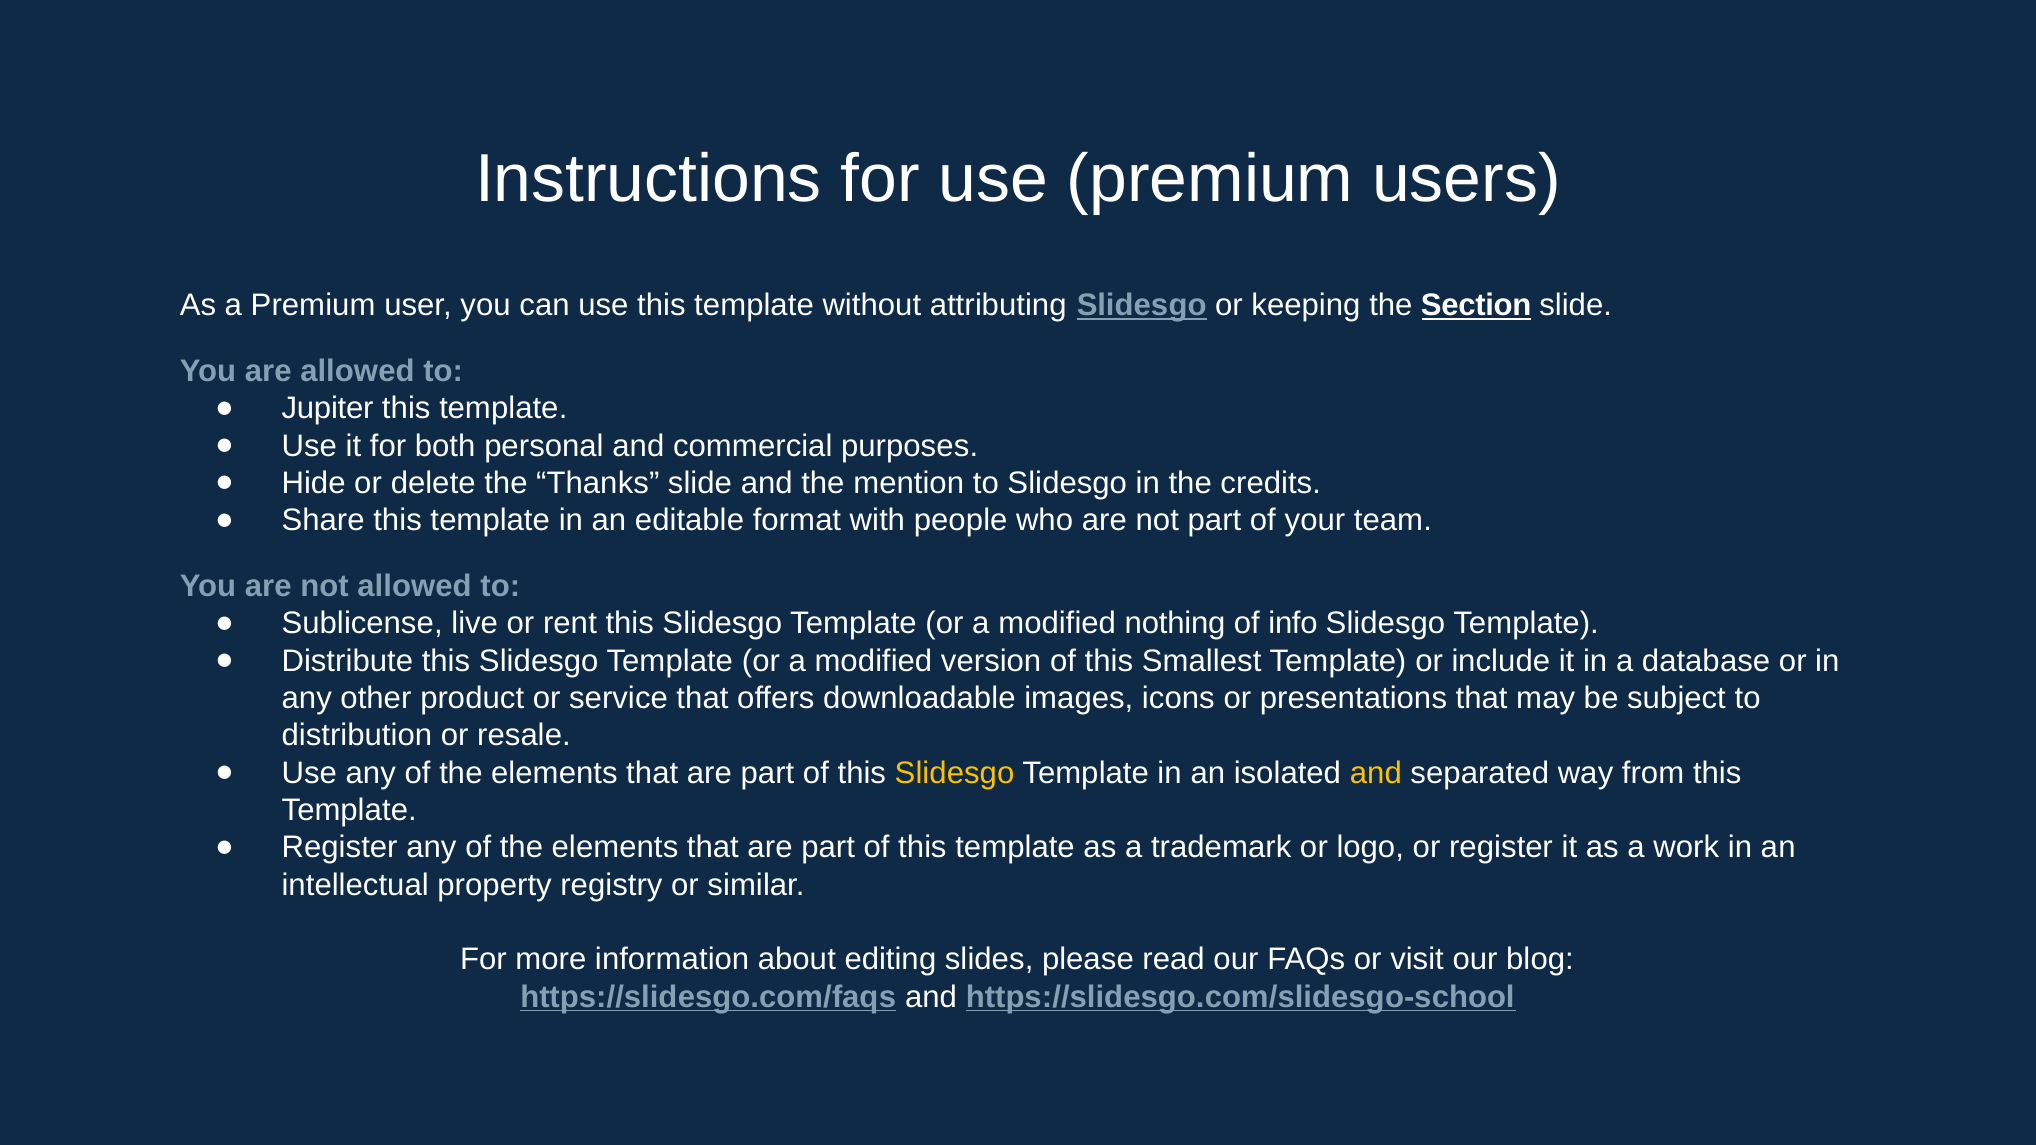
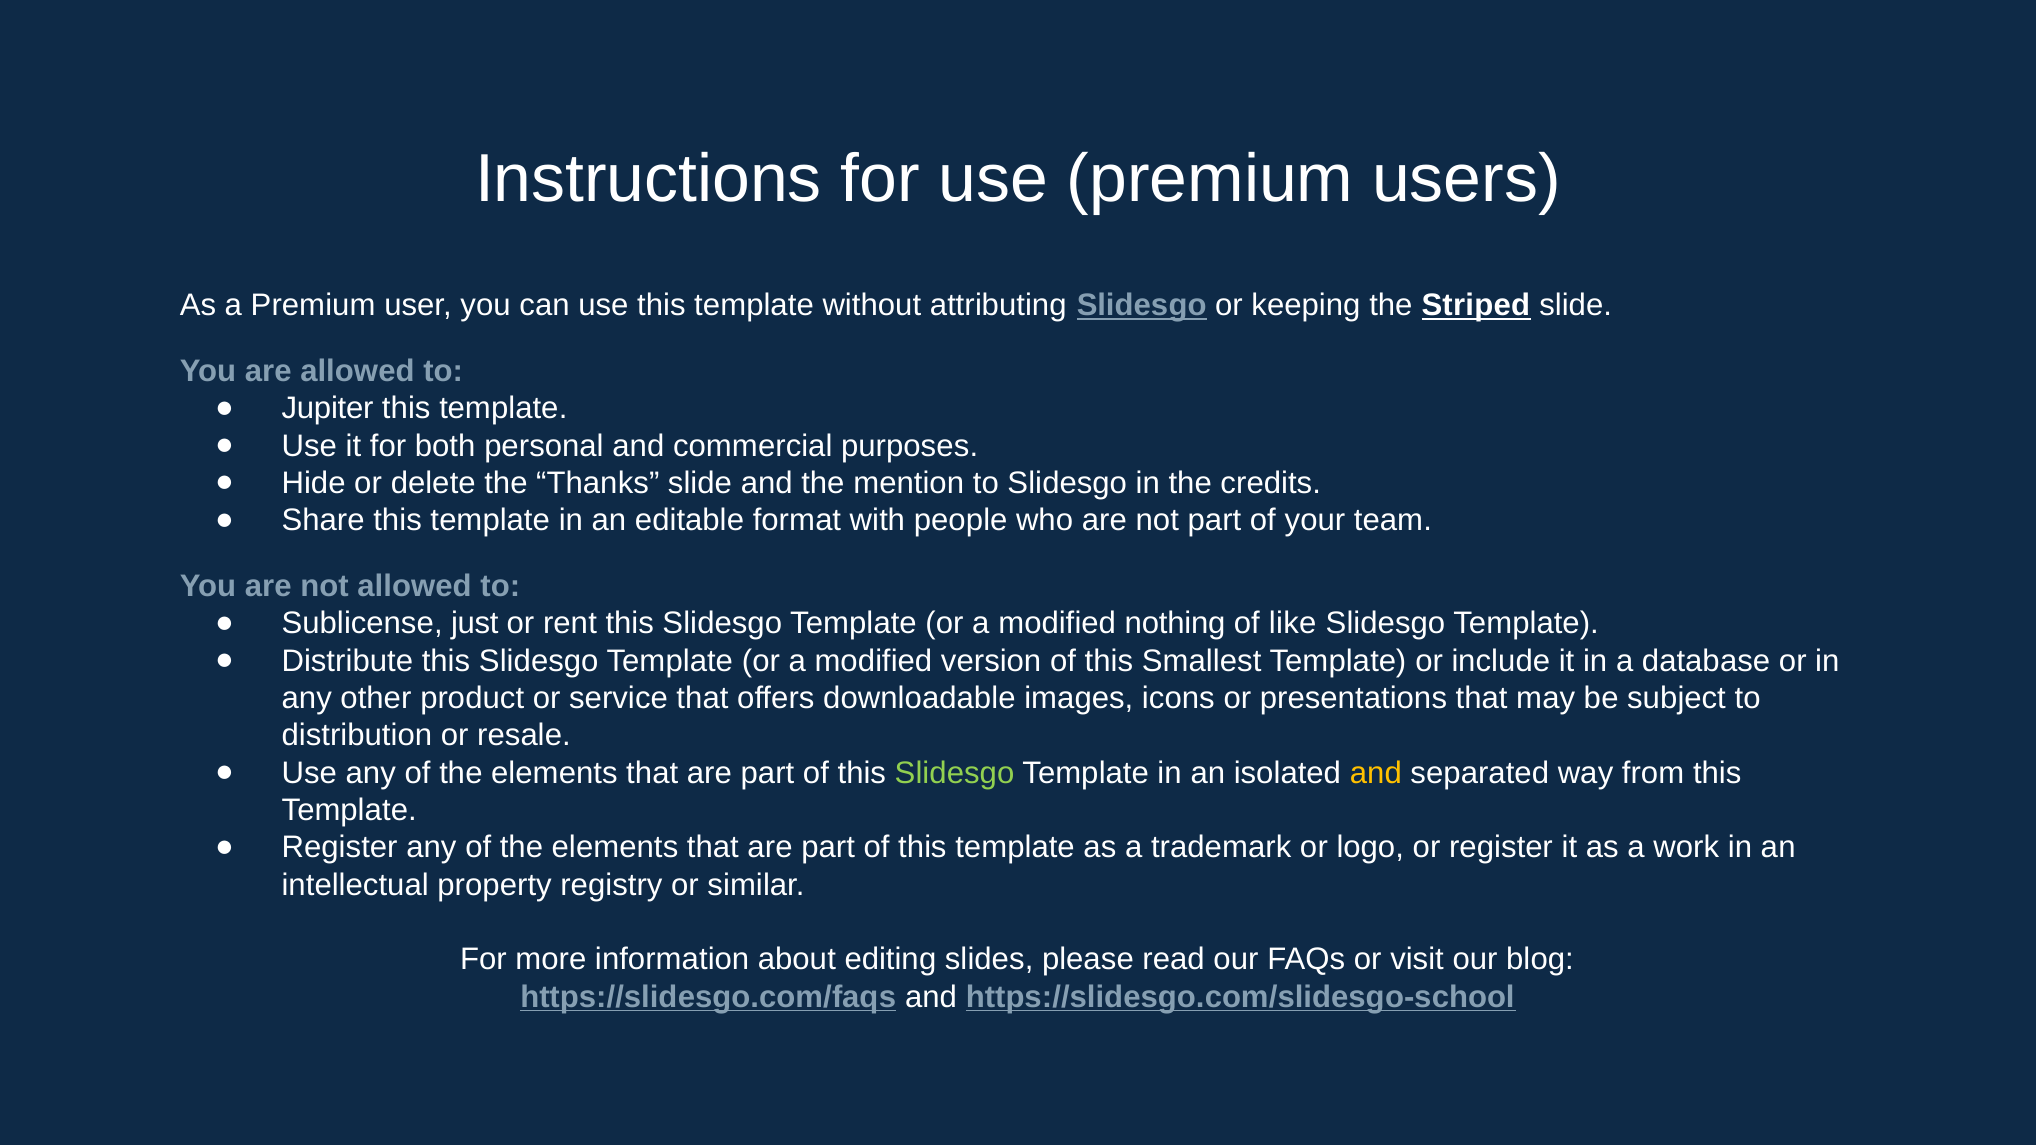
Section: Section -> Striped
live: live -> just
info: info -> like
Slidesgo at (955, 773) colour: yellow -> light green
